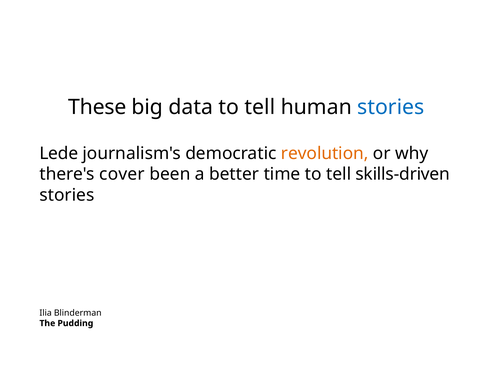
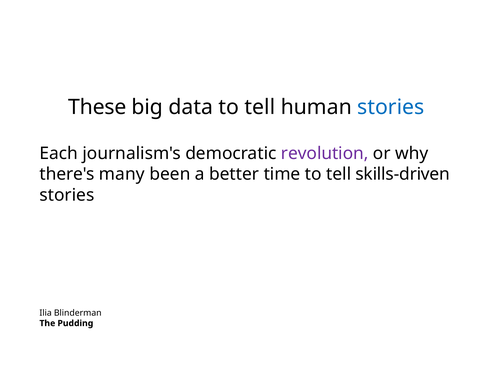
Lede: Lede -> Each
revolution colour: orange -> purple
cover: cover -> many
